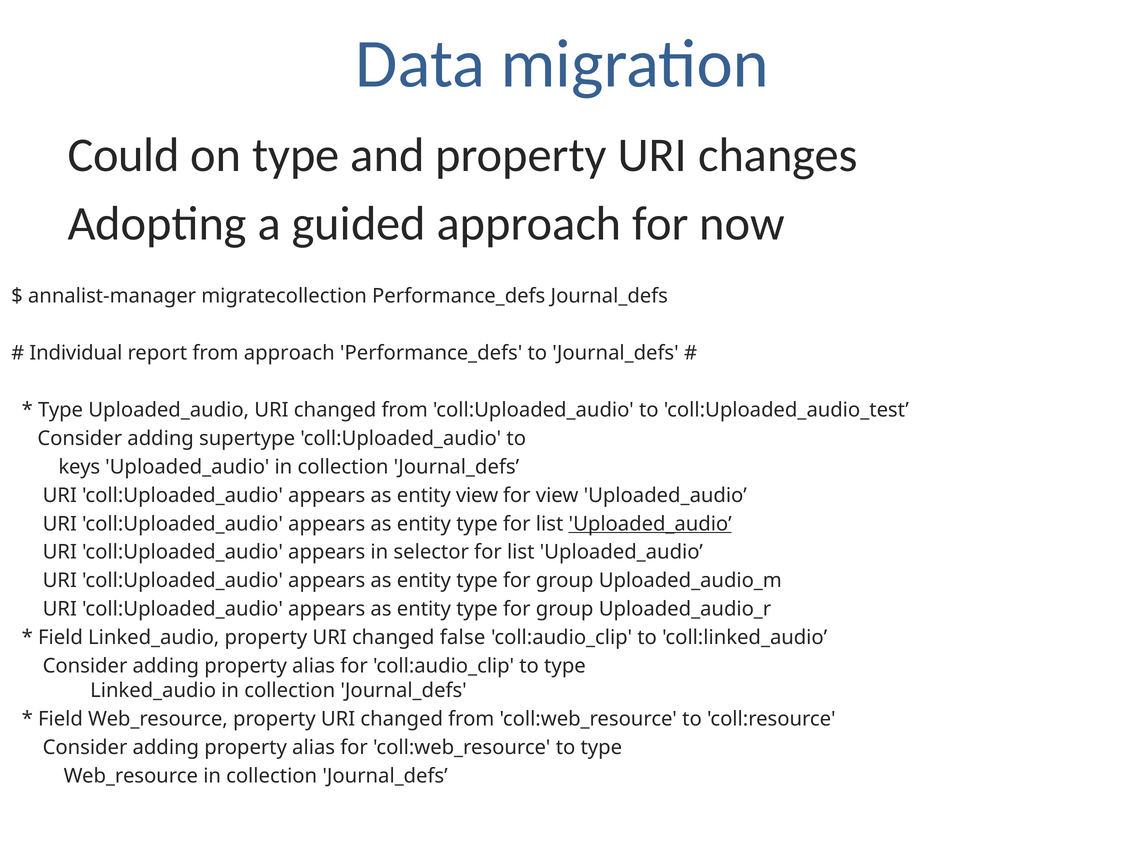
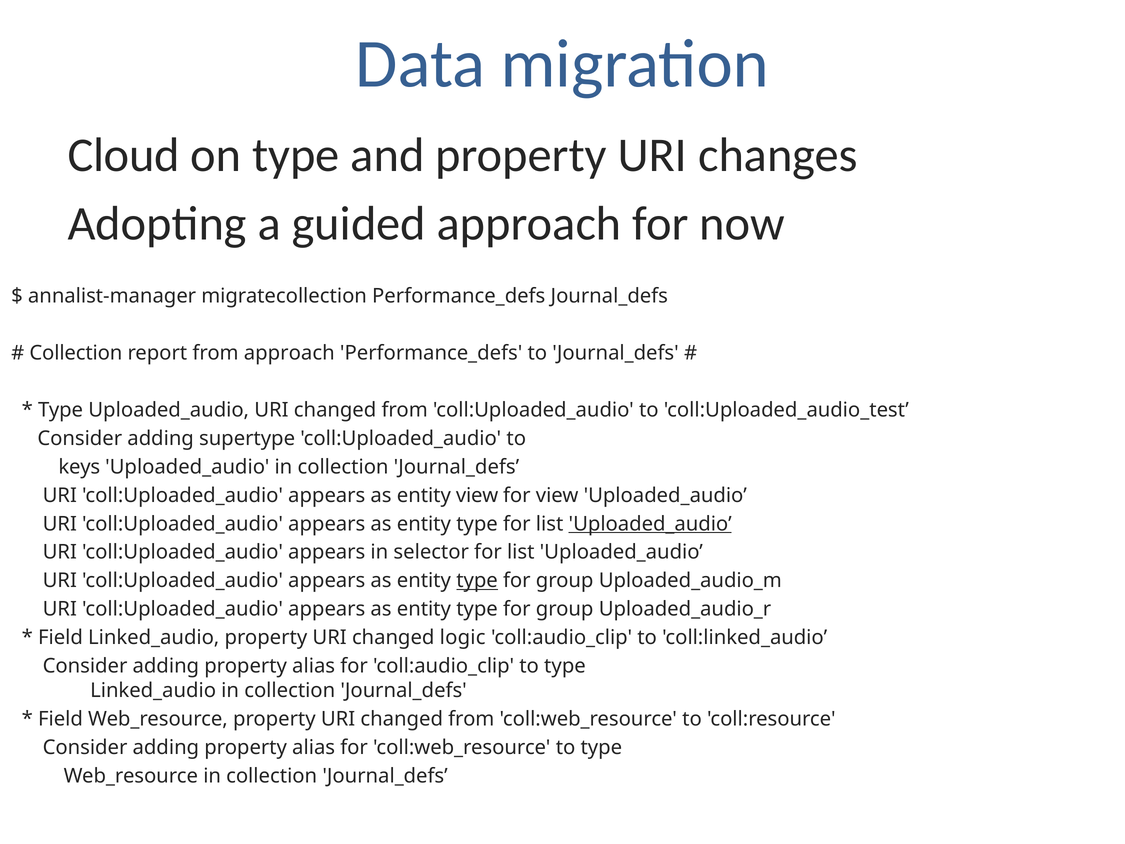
Could: Could -> Cloud
Individual at (76, 353): Individual -> Collection
type at (477, 581) underline: none -> present
false: false -> logic
